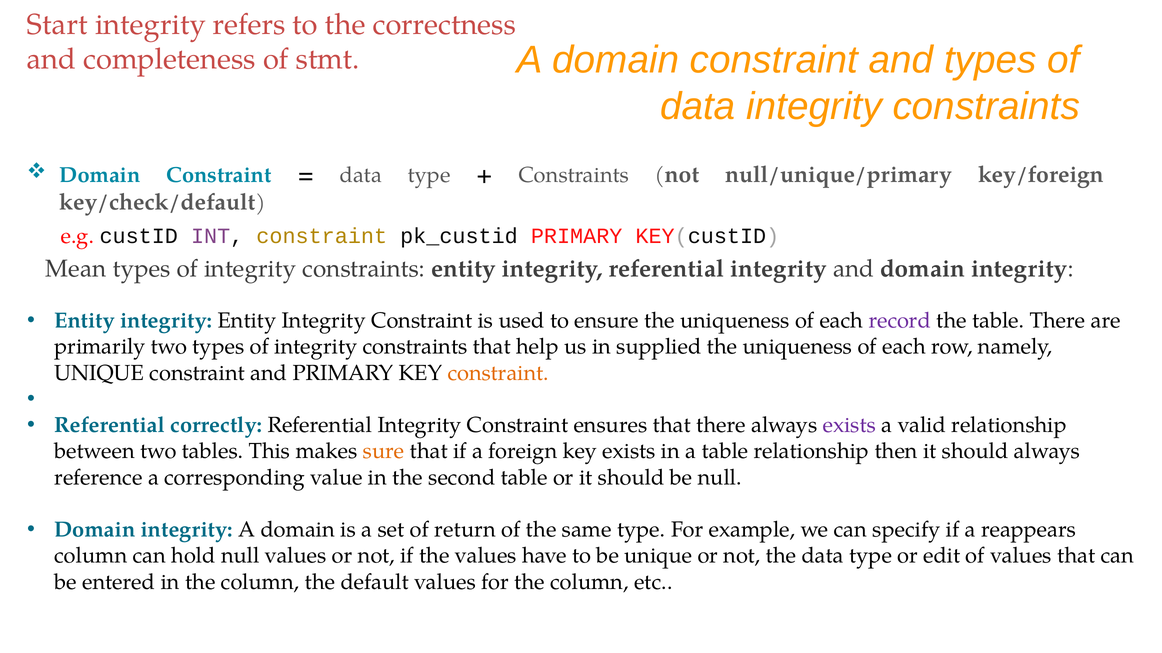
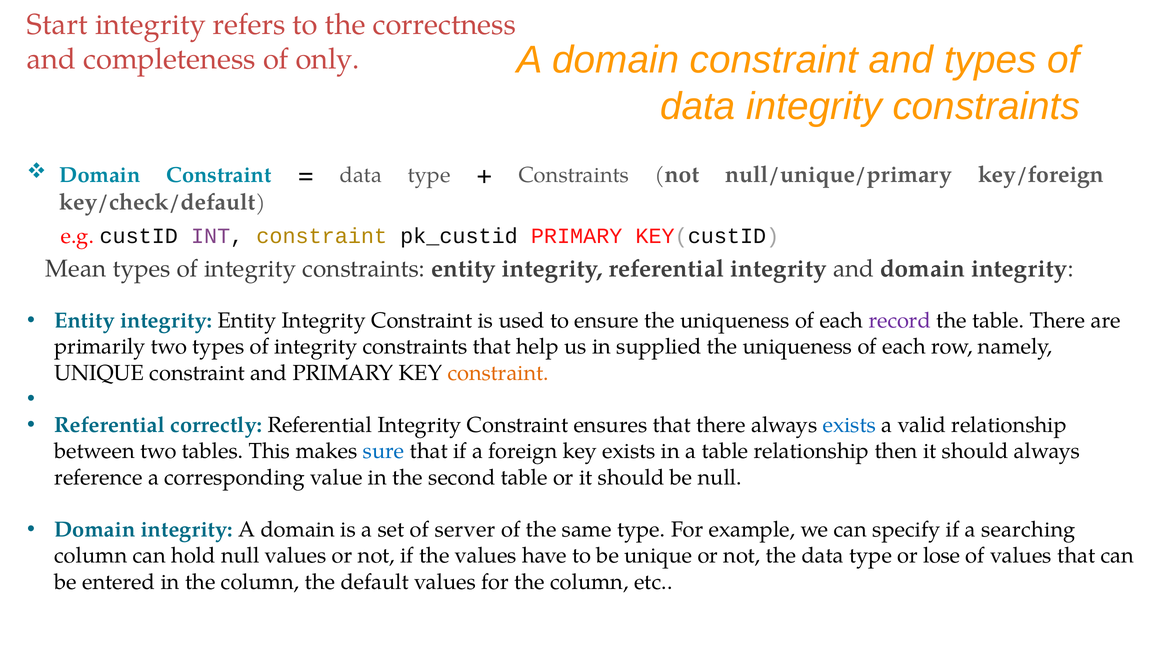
stmt: stmt -> only
exists at (849, 426) colour: purple -> blue
sure colour: orange -> blue
return: return -> server
reappears: reappears -> searching
edit: edit -> lose
